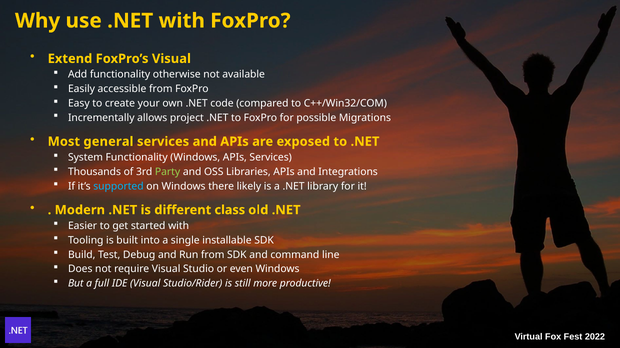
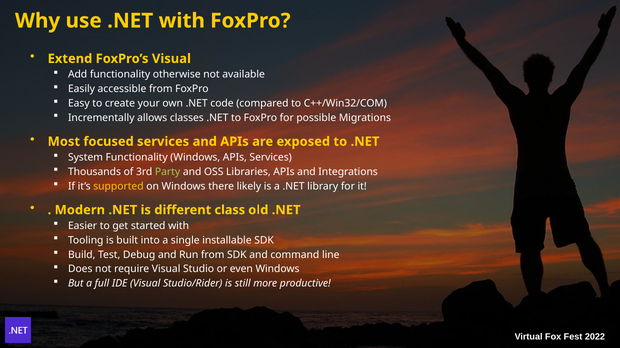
project: project -> classes
general: general -> focused
supported colour: light blue -> yellow
